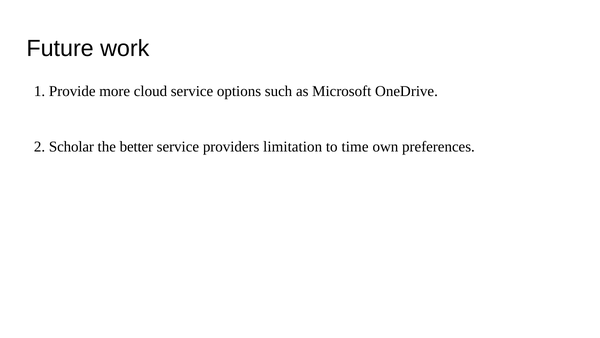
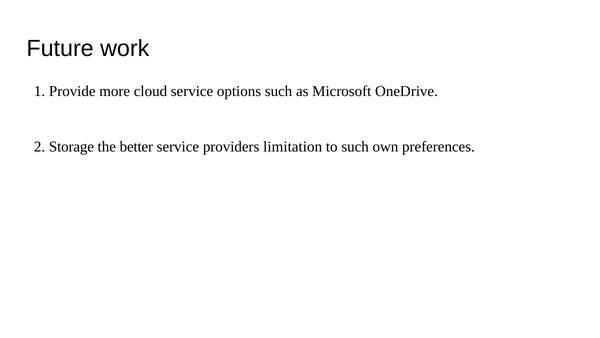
Scholar: Scholar -> Storage
to time: time -> such
